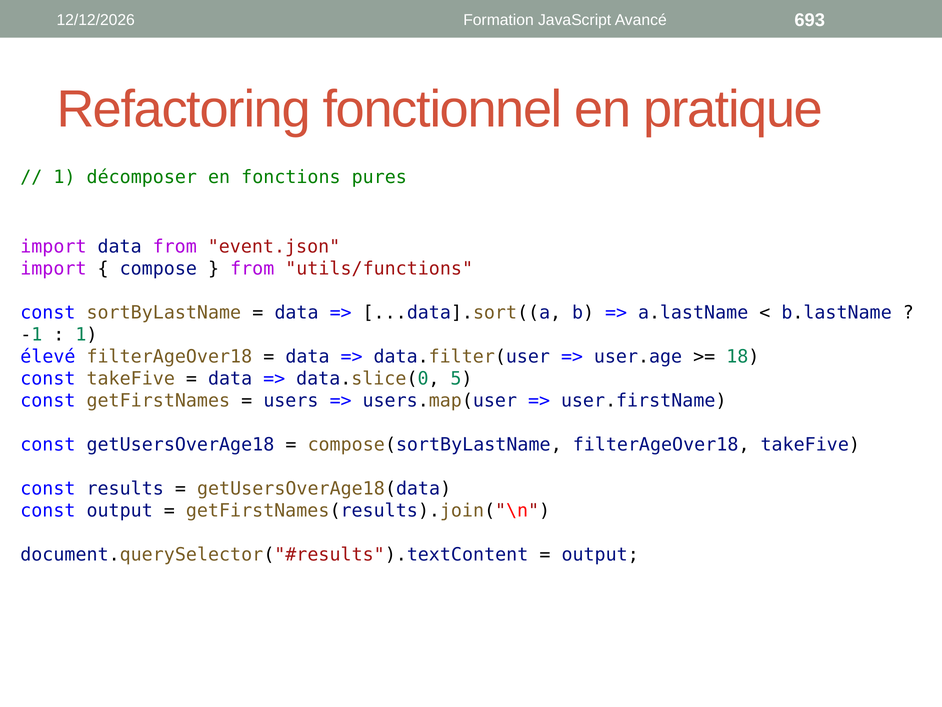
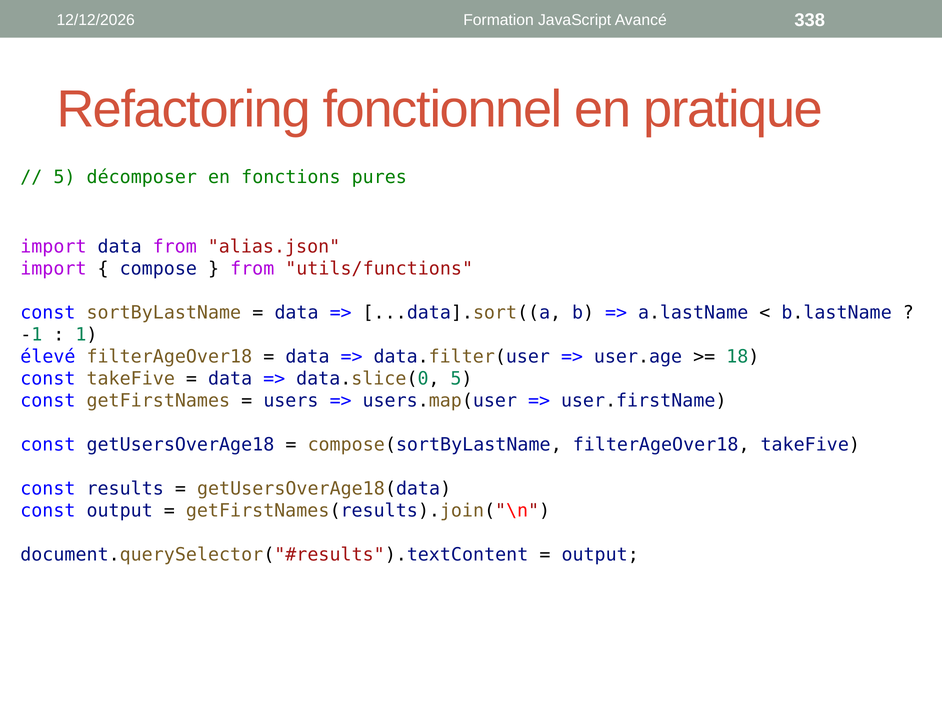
693: 693 -> 338
1 at (64, 177): 1 -> 5
event.json: event.json -> alias.json
